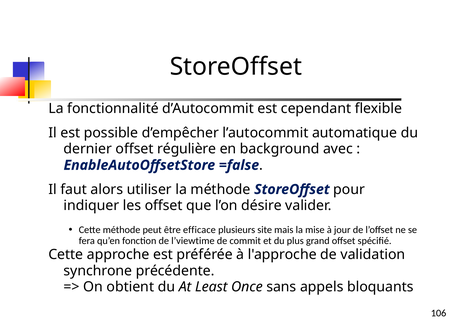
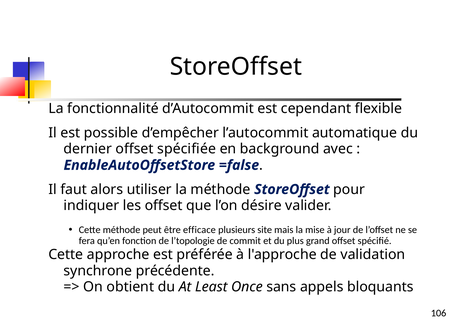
régulière: régulière -> spécifiée
l’viewtime: l’viewtime -> l’topologie
